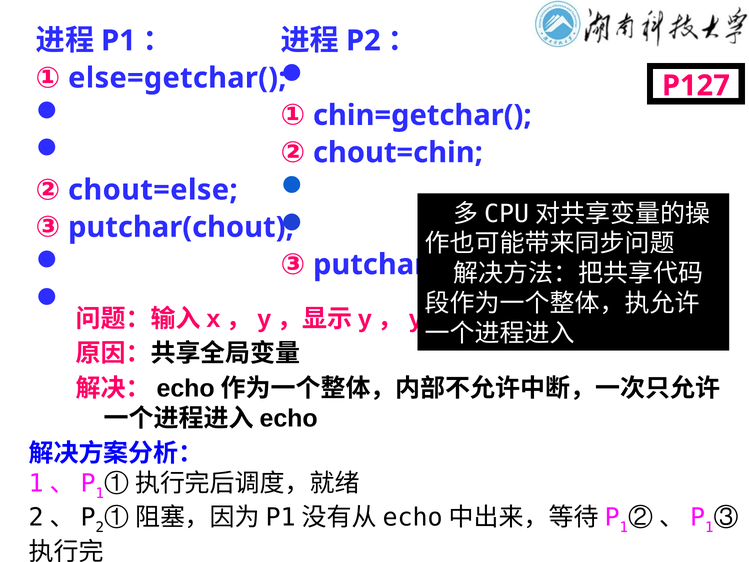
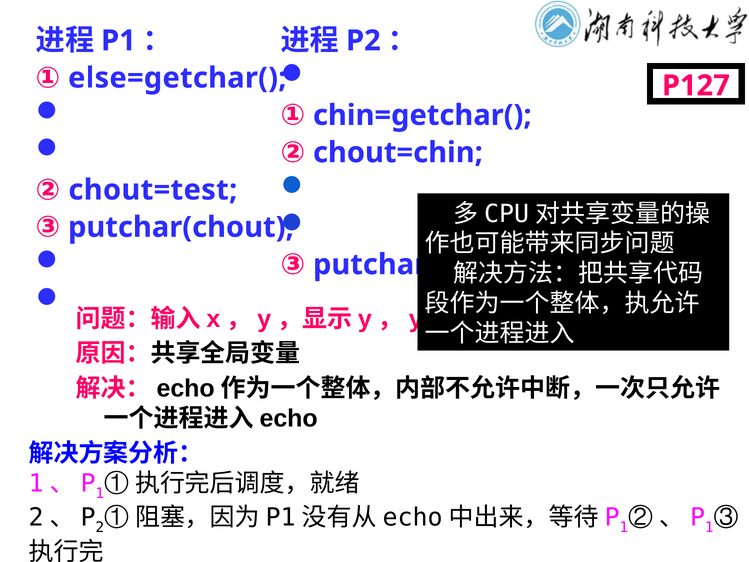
chout=else: chout=else -> chout=test
